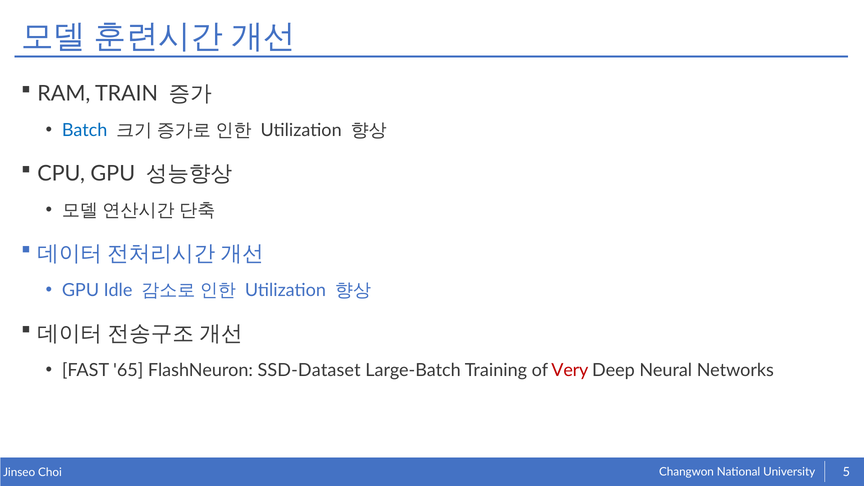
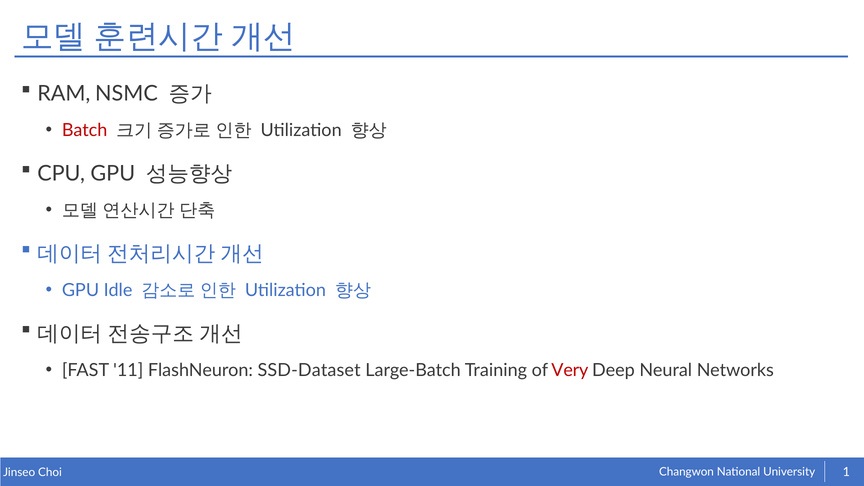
TRAIN: TRAIN -> NSMC
Batch colour: blue -> red
65: 65 -> 11
5: 5 -> 1
